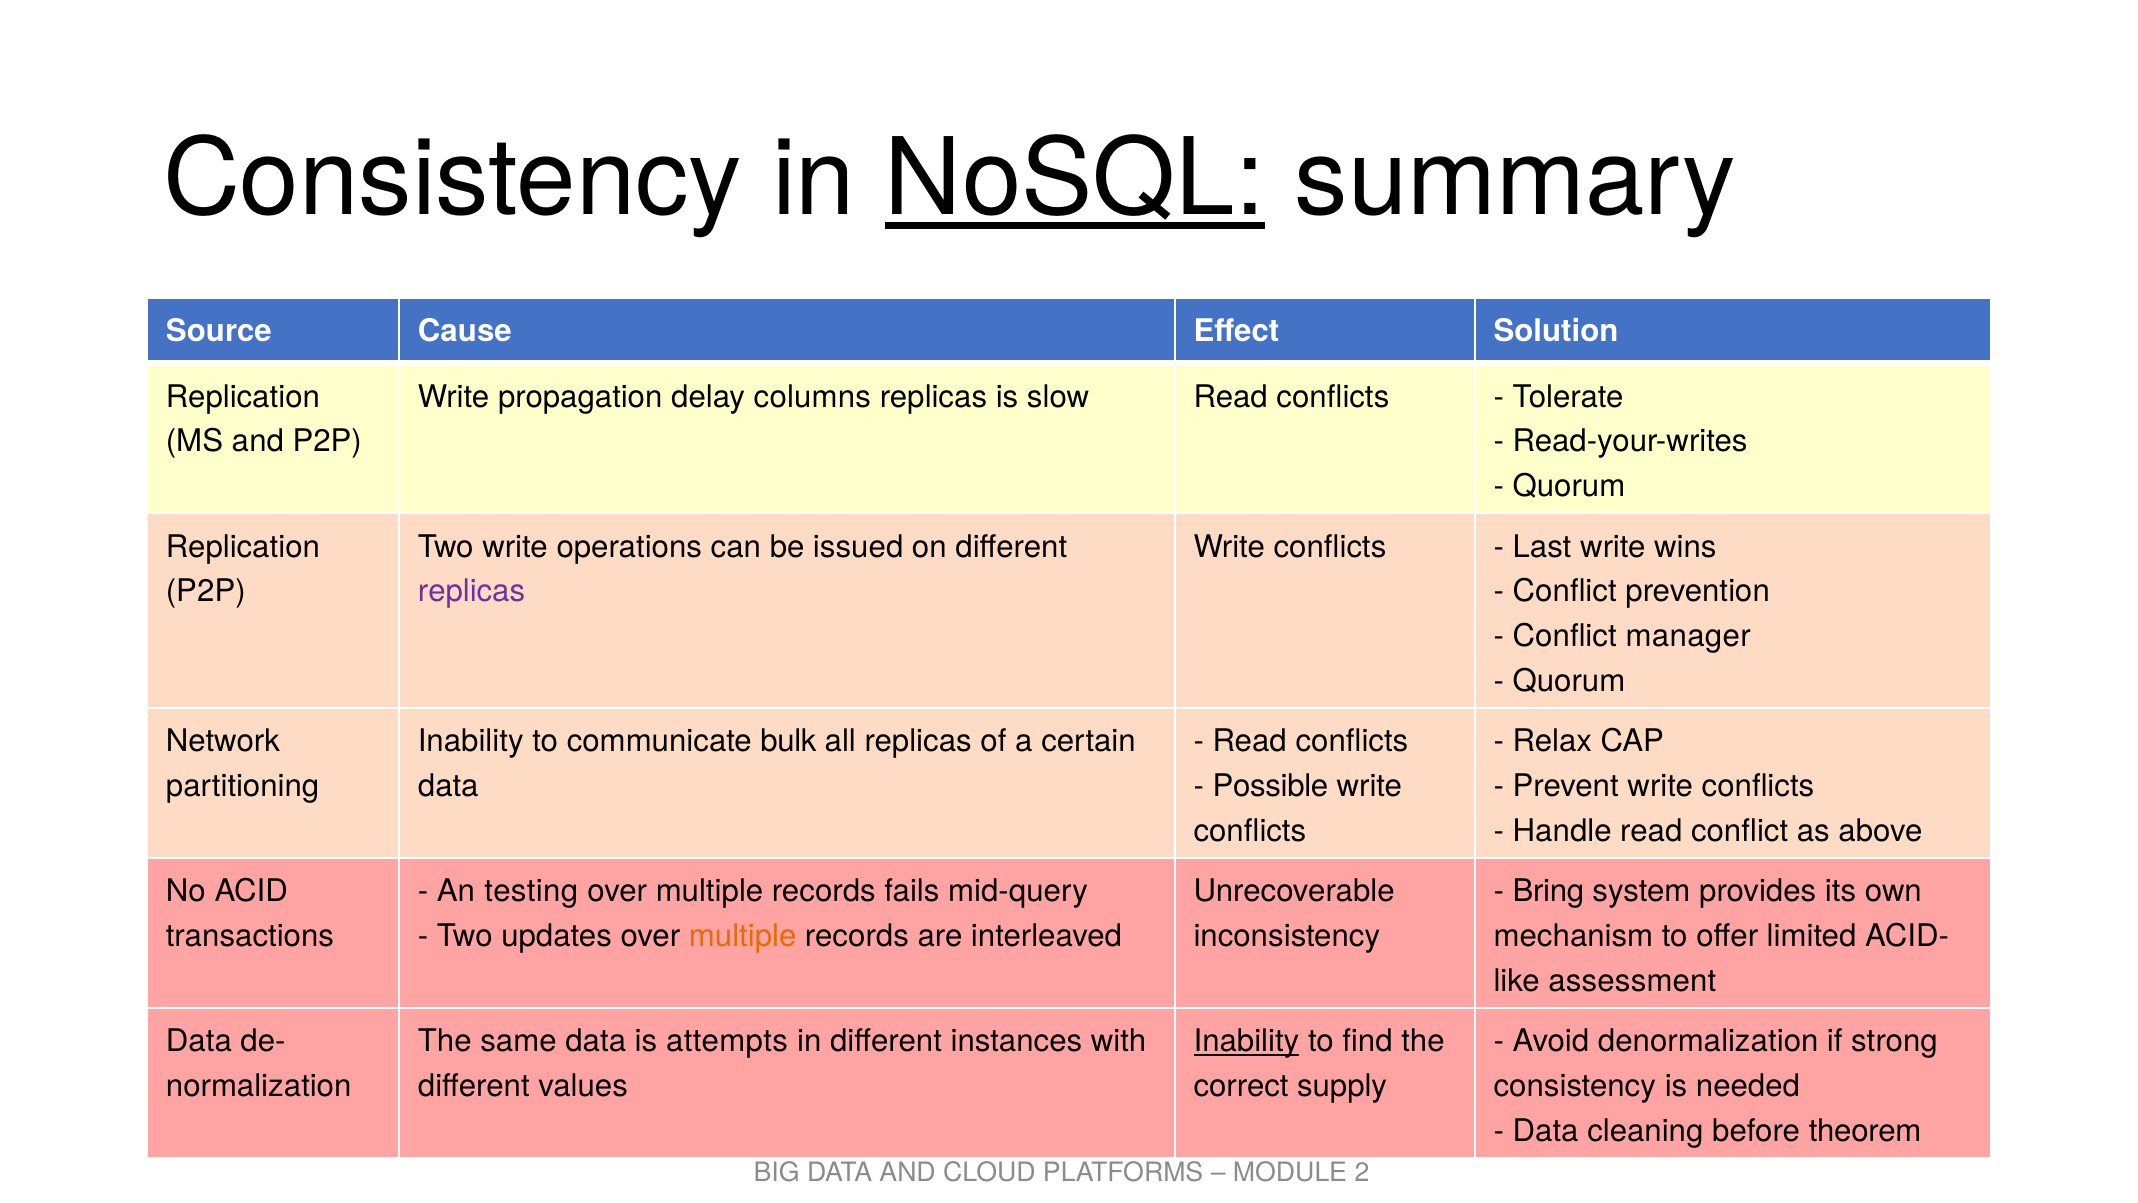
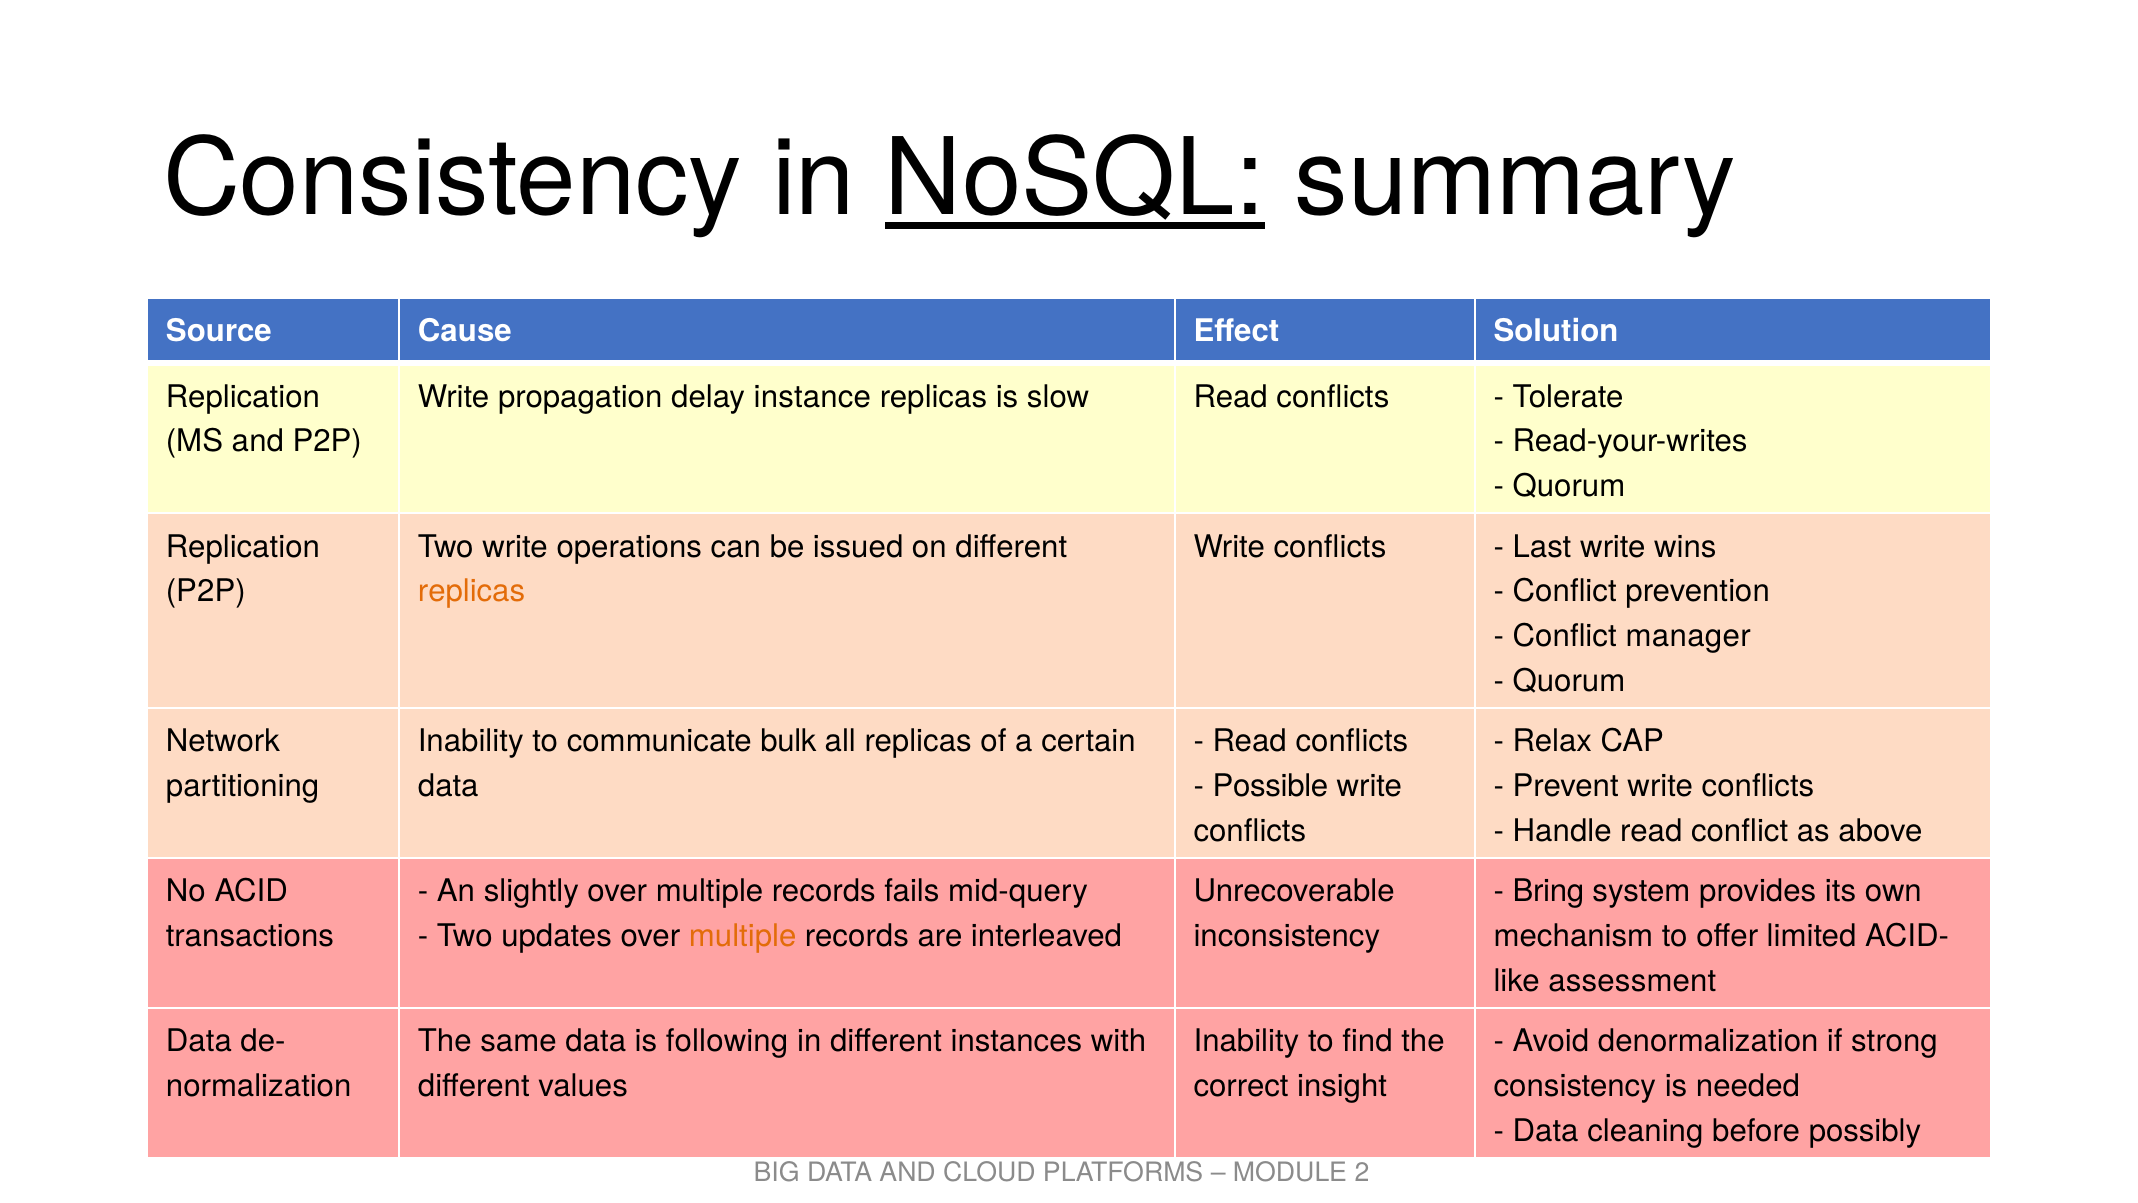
columns: columns -> instance
replicas at (472, 591) colour: purple -> orange
testing: testing -> slightly
attempts: attempts -> following
Inability at (1246, 1041) underline: present -> none
supply: supply -> insight
theorem: theorem -> possibly
